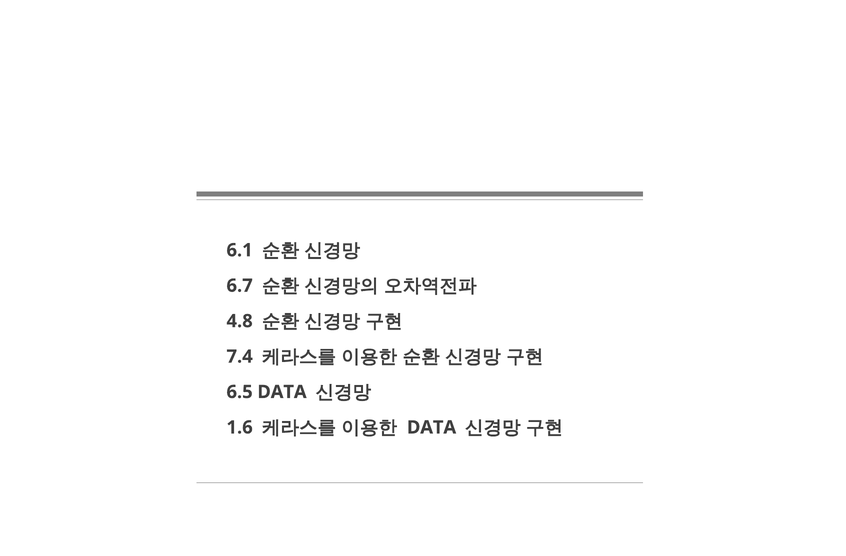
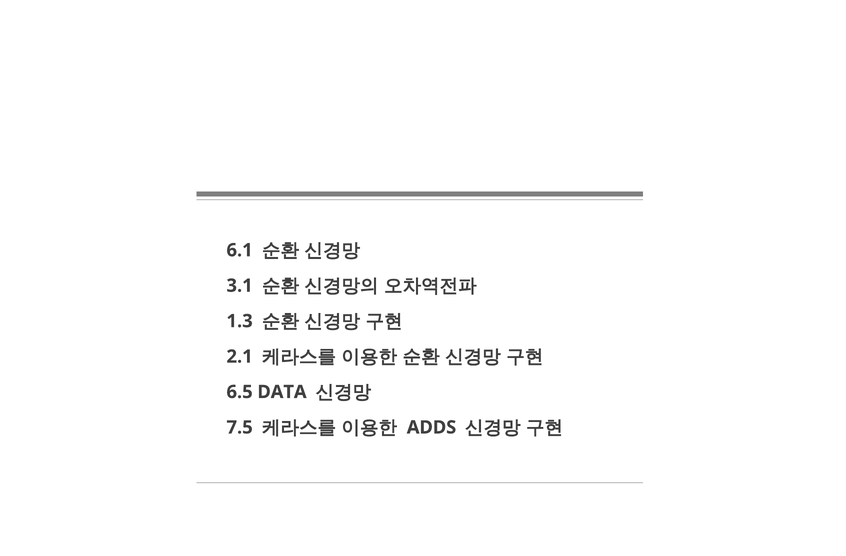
6.7: 6.7 -> 3.1
4.8: 4.8 -> 1.3
7.4: 7.4 -> 2.1
1.6: 1.6 -> 7.5
DATA at (432, 427): DATA -> ADDS
